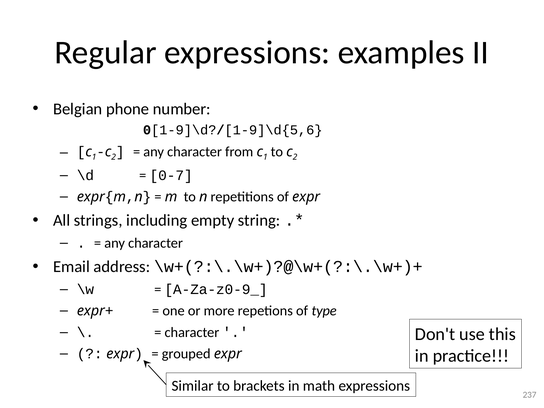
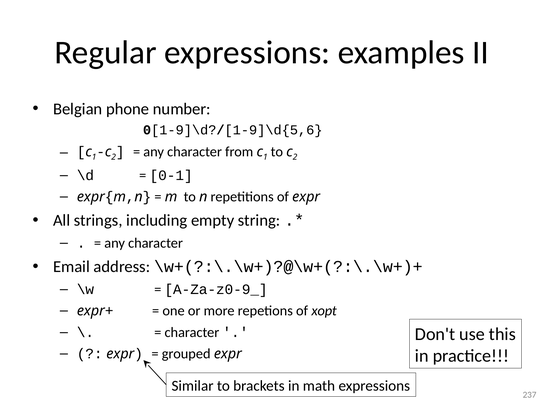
0-7: 0-7 -> 0-1
type: type -> xopt
